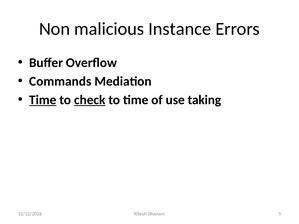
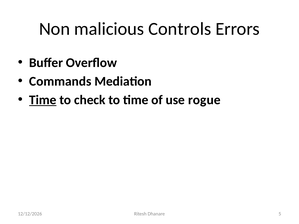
Instance: Instance -> Controls
check underline: present -> none
taking: taking -> rogue
